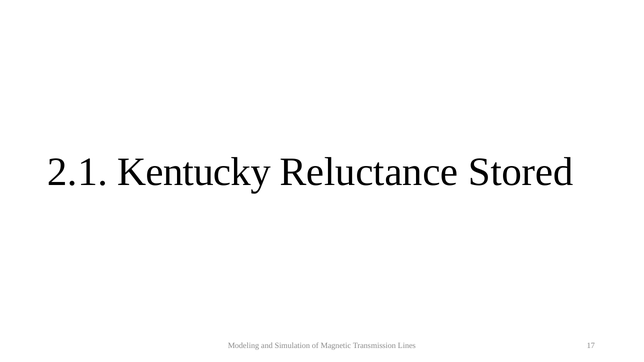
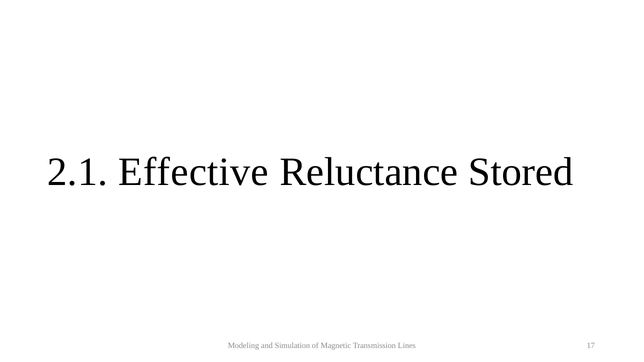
Kentucky: Kentucky -> Effective
